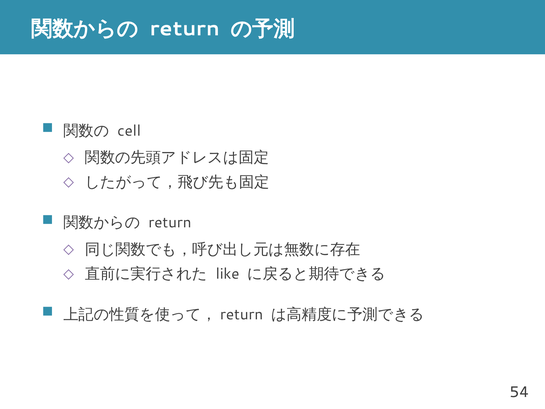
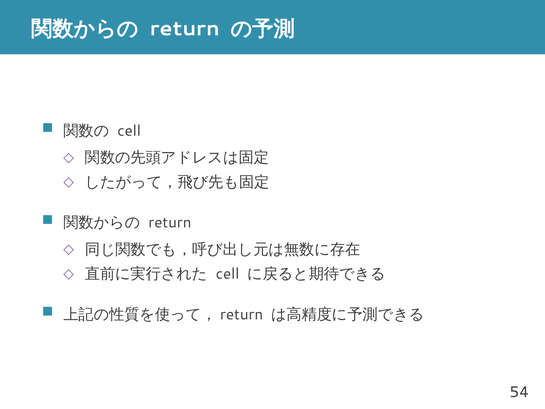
like at (228, 274): like -> cell
